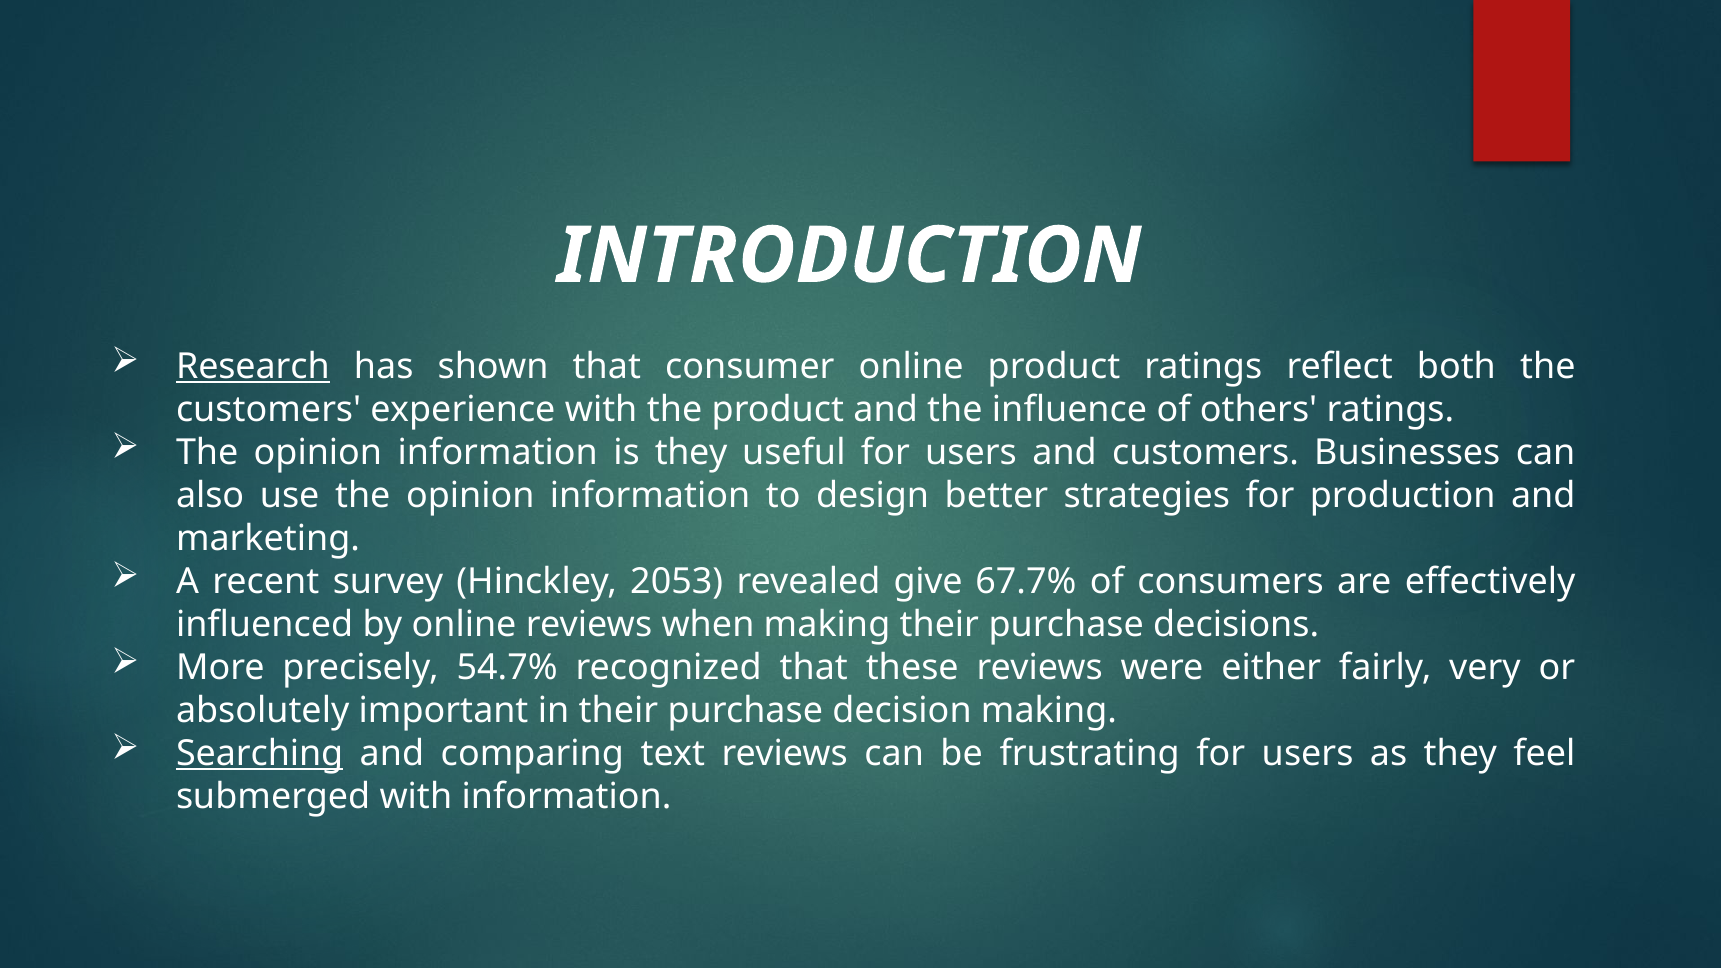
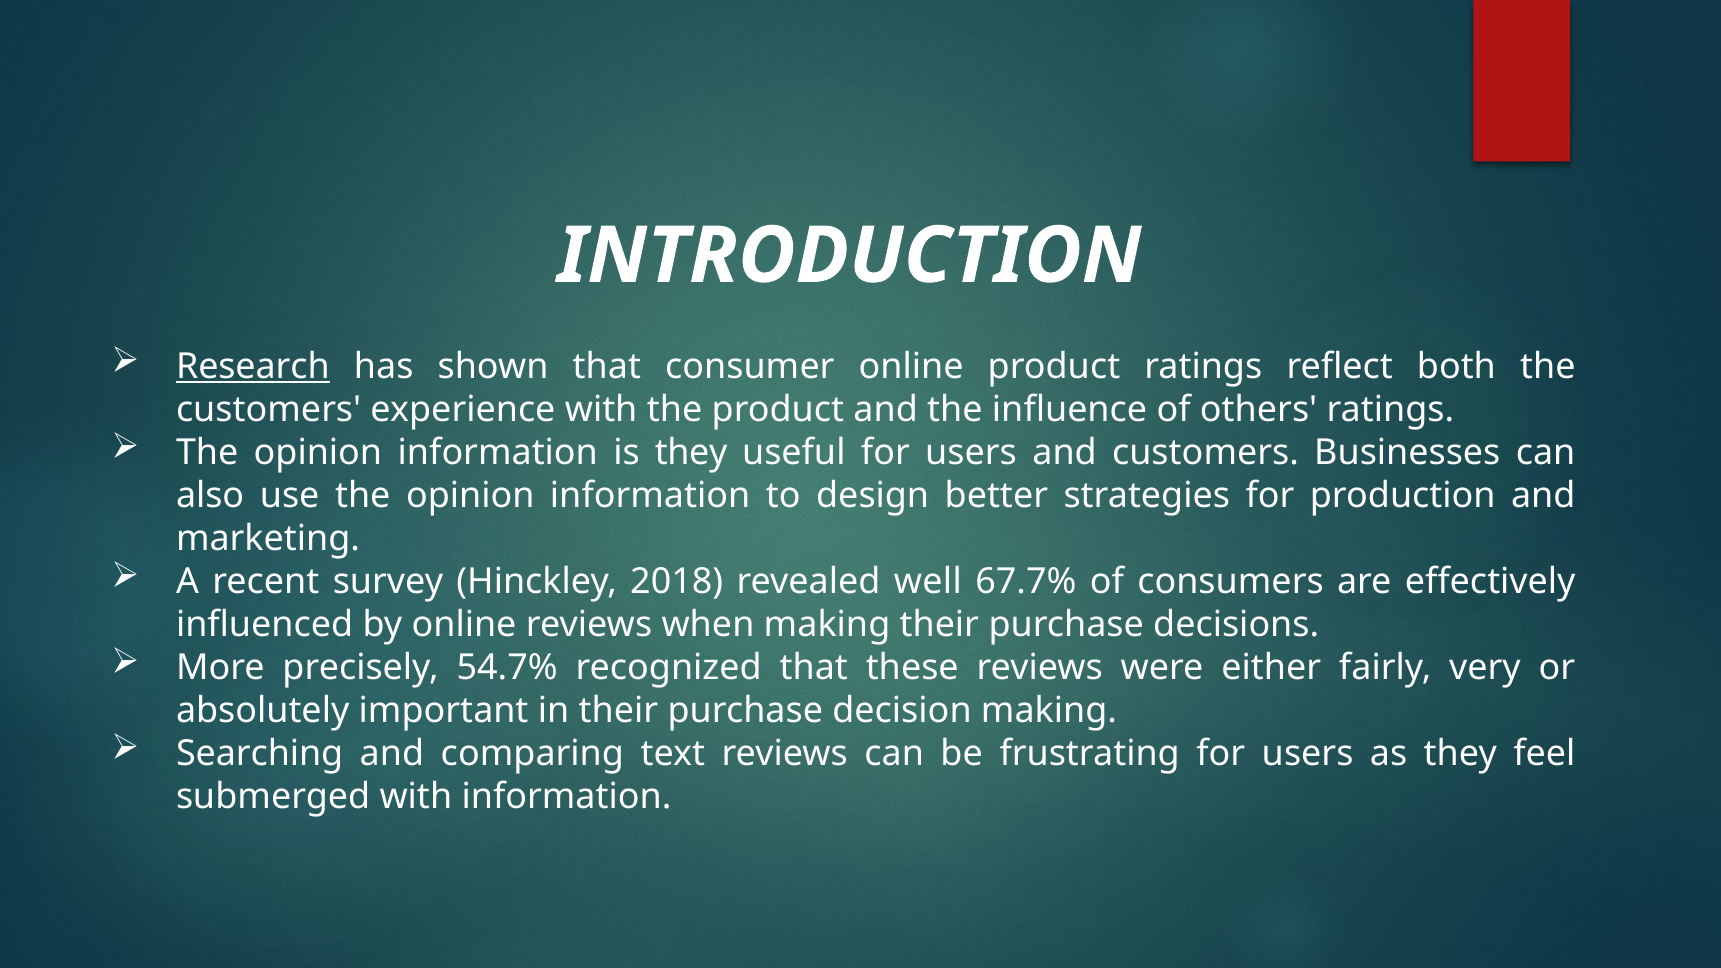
2053: 2053 -> 2018
give: give -> well
Searching underline: present -> none
